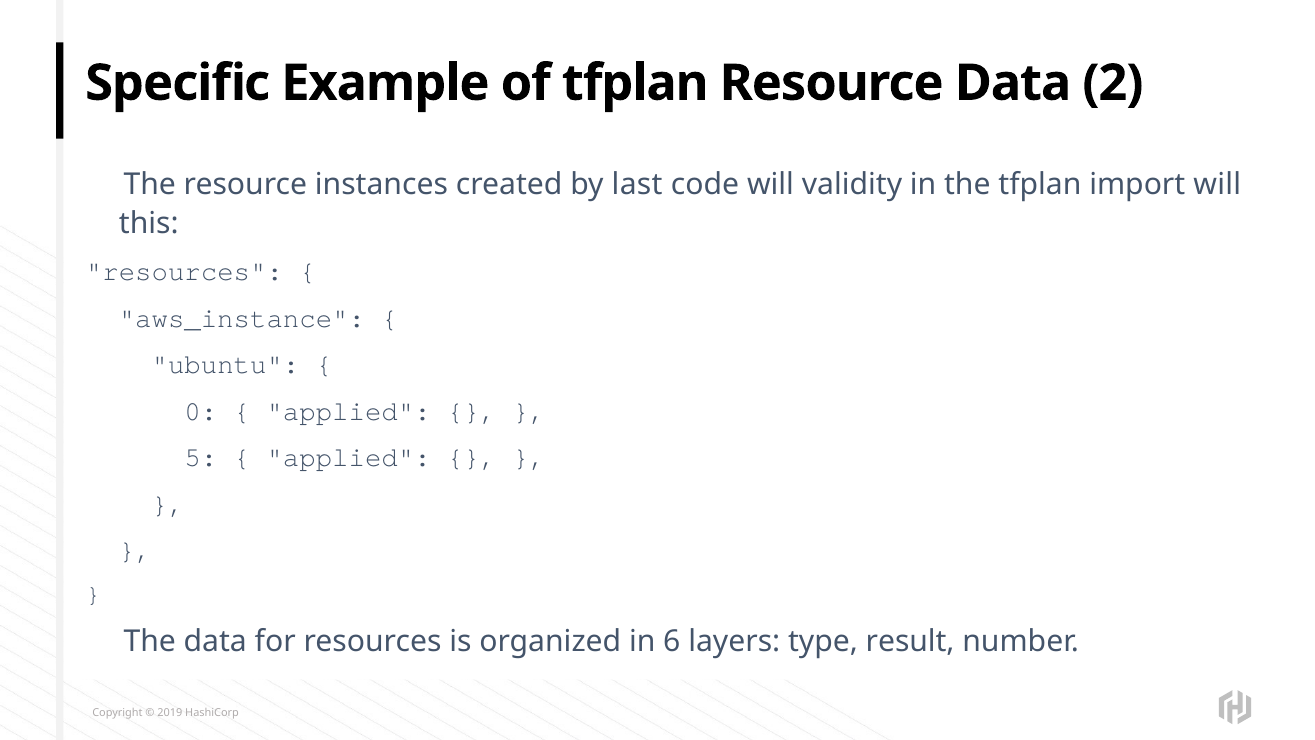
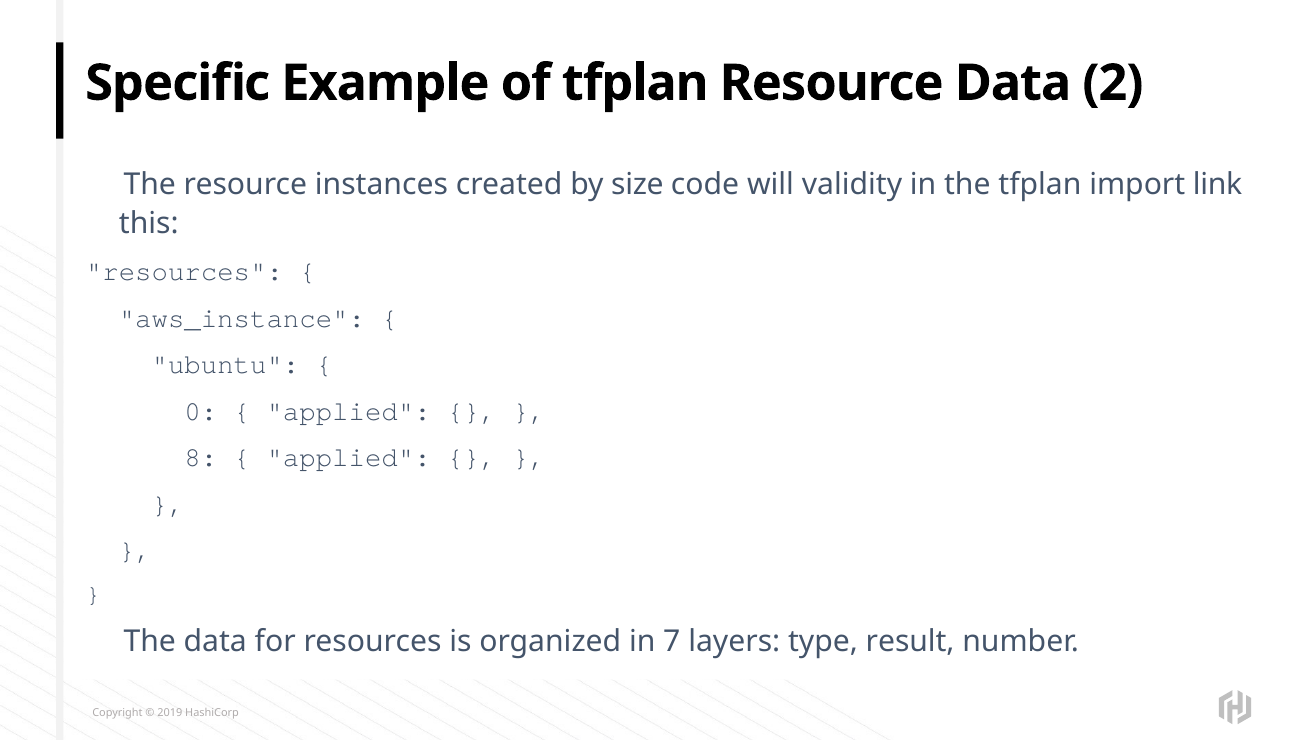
last: last -> size
import will: will -> link
5: 5 -> 8
6: 6 -> 7
